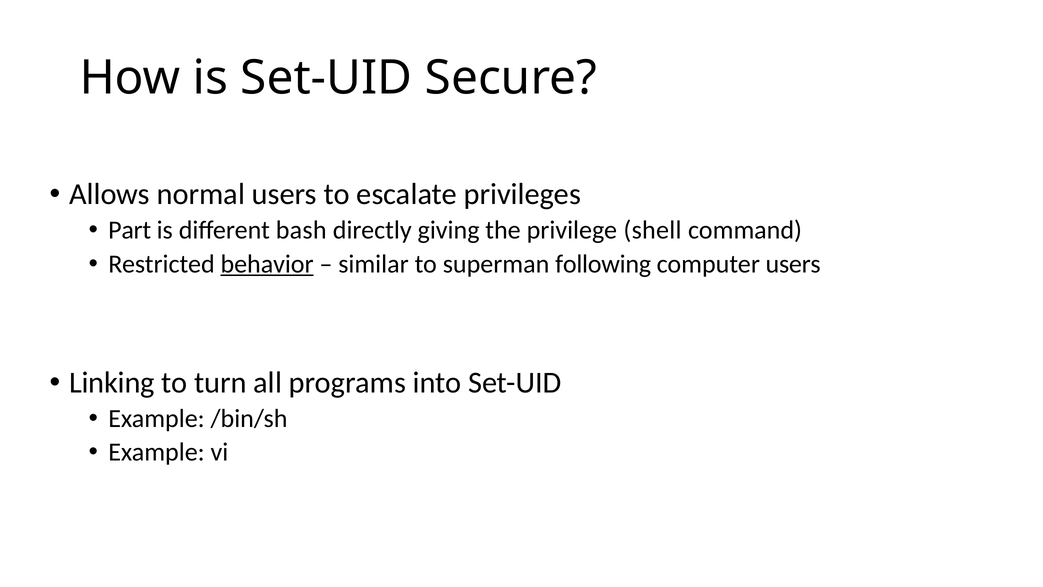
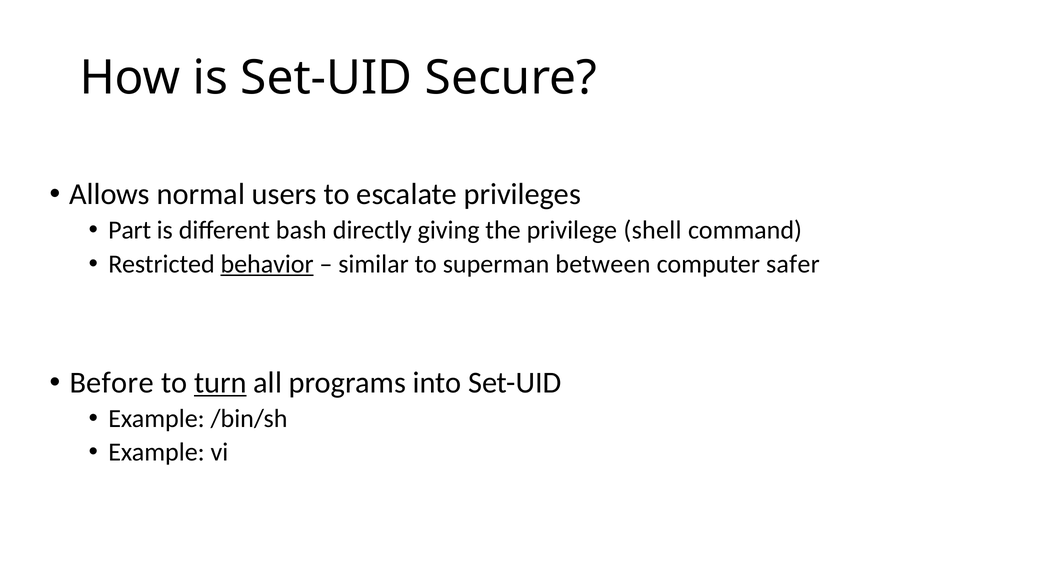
following: following -> between
computer users: users -> safer
Linking: Linking -> Before
turn underline: none -> present
